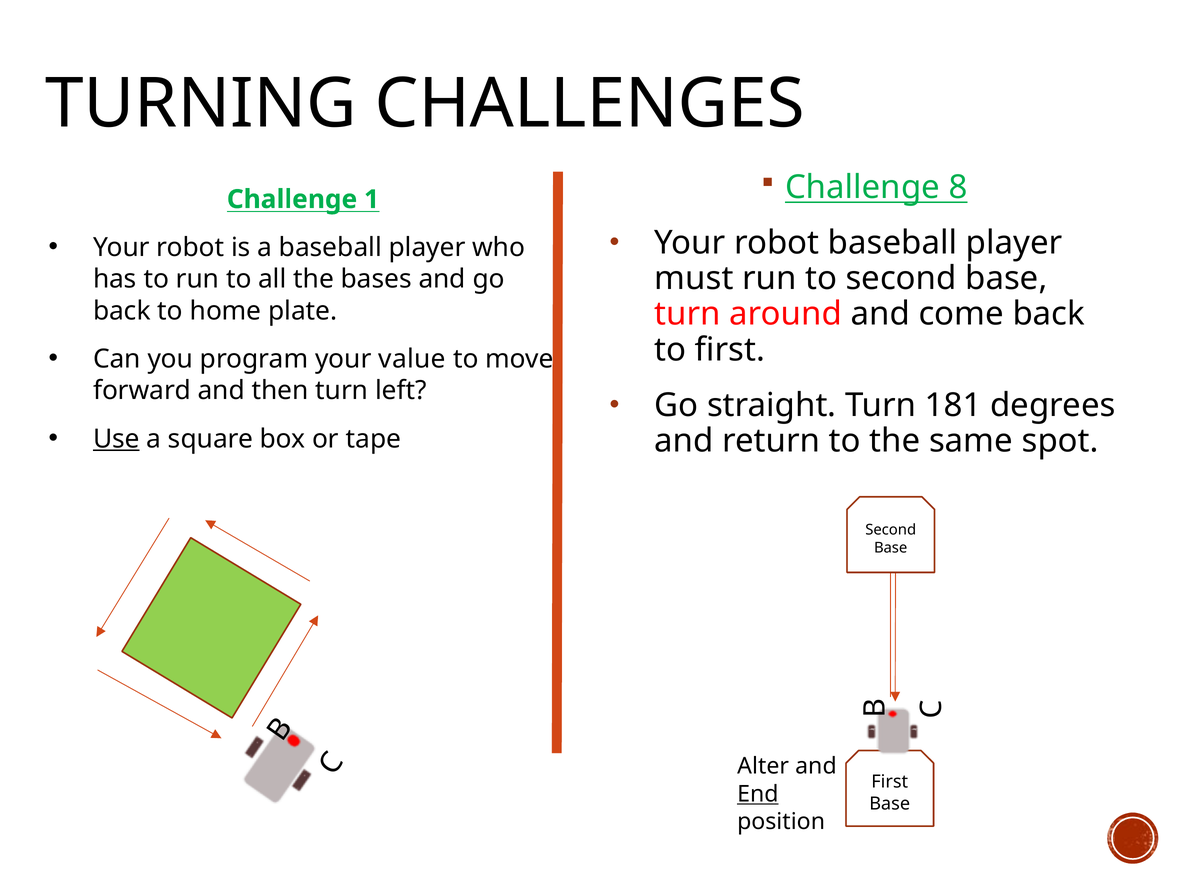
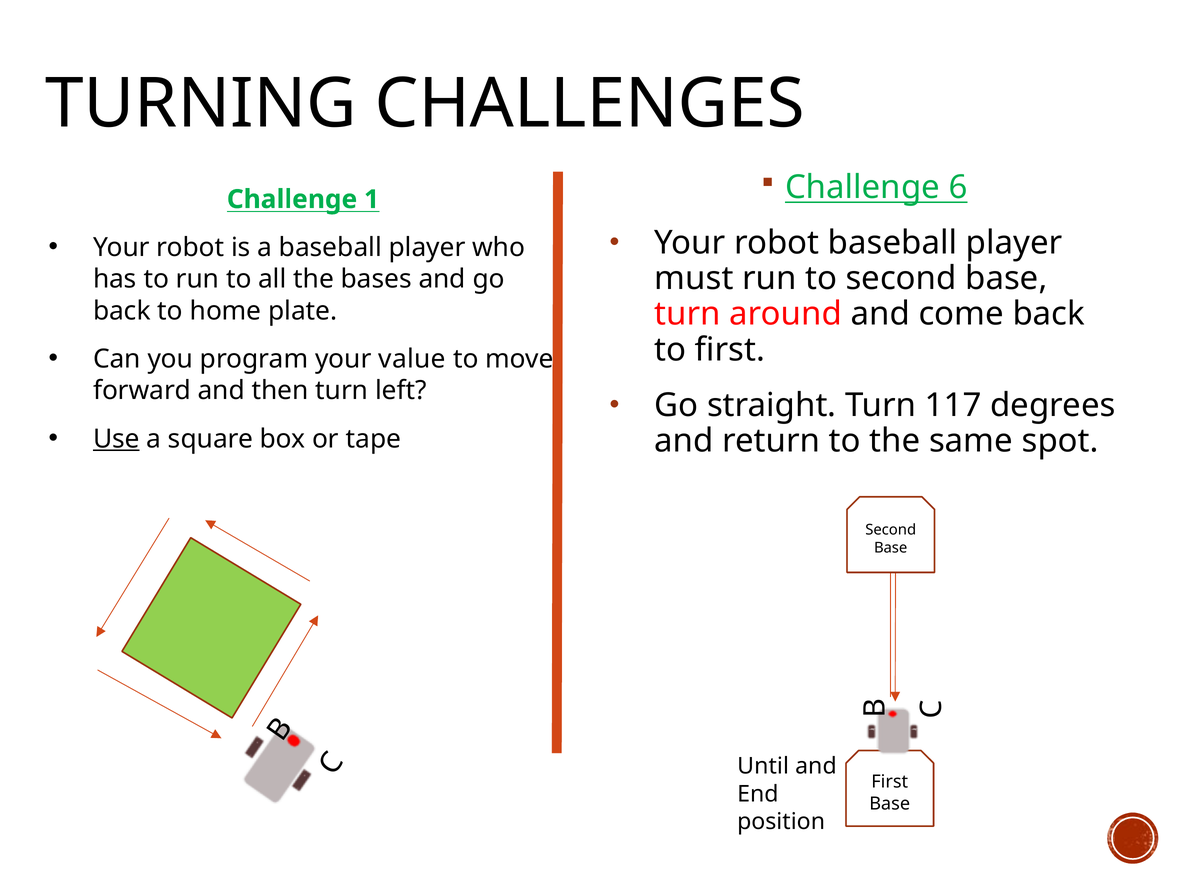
8: 8 -> 6
181: 181 -> 117
Alter: Alter -> Until
End underline: present -> none
